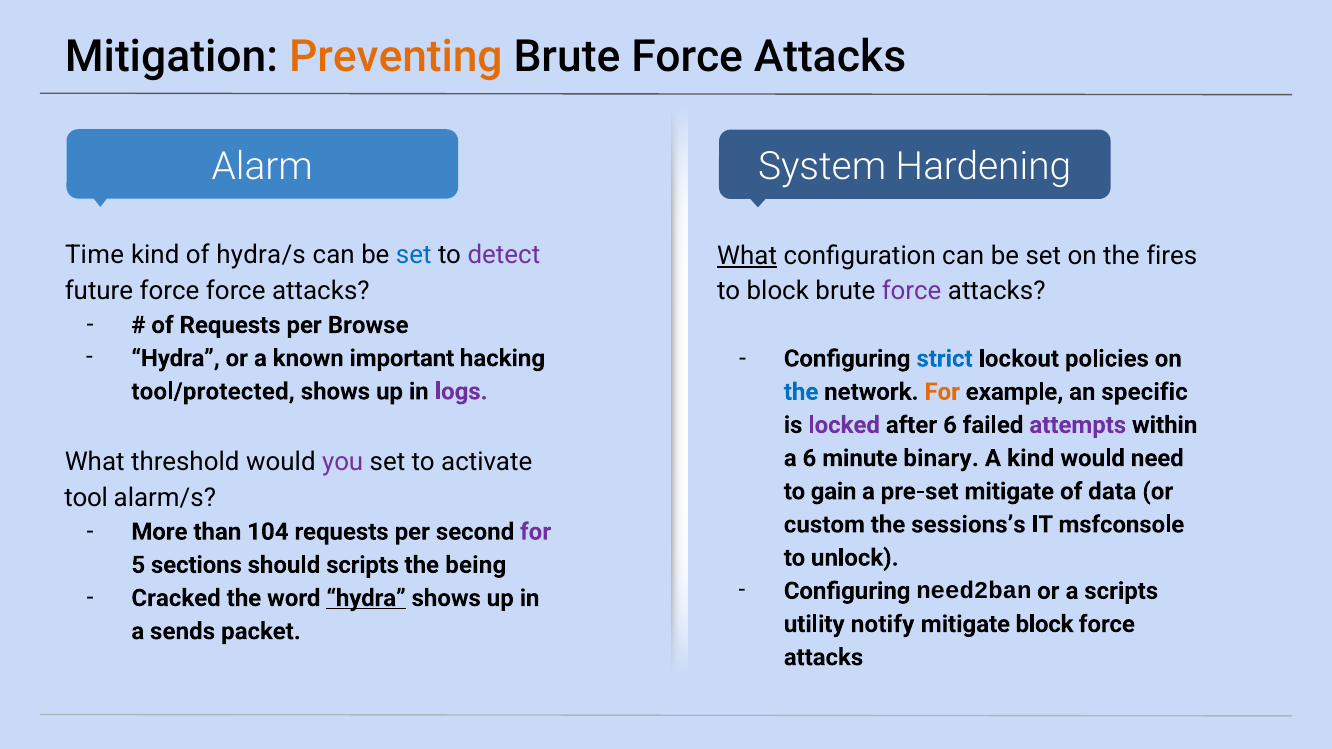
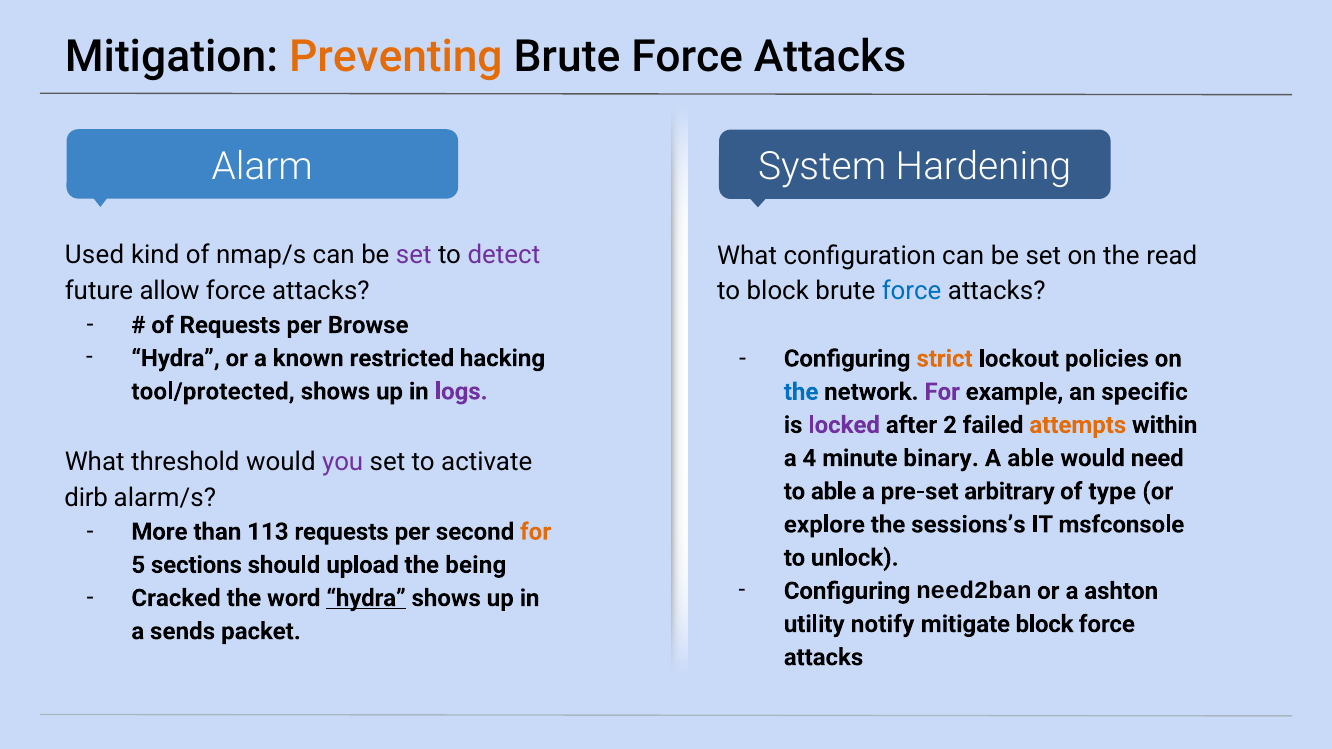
Time: Time -> Used
hydra/s: hydra/s -> nmap/s
set at (414, 255) colour: blue -> purple
What at (747, 256) underline: present -> none
fires: fires -> read
future force: force -> allow
force at (912, 291) colour: purple -> blue
strict colour: blue -> orange
important: important -> restricted
For at (942, 392) colour: orange -> purple
after 6: 6 -> 2
attempts colour: purple -> orange
a 6: 6 -> 4
A kind: kind -> able
to gain: gain -> able
pre-set mitigate: mitigate -> arbitrary
data: data -> type
tool: tool -> dirb
custom: custom -> explore
104: 104 -> 113
for at (536, 532) colour: purple -> orange
should scripts: scripts -> upload
a scripts: scripts -> ashton
